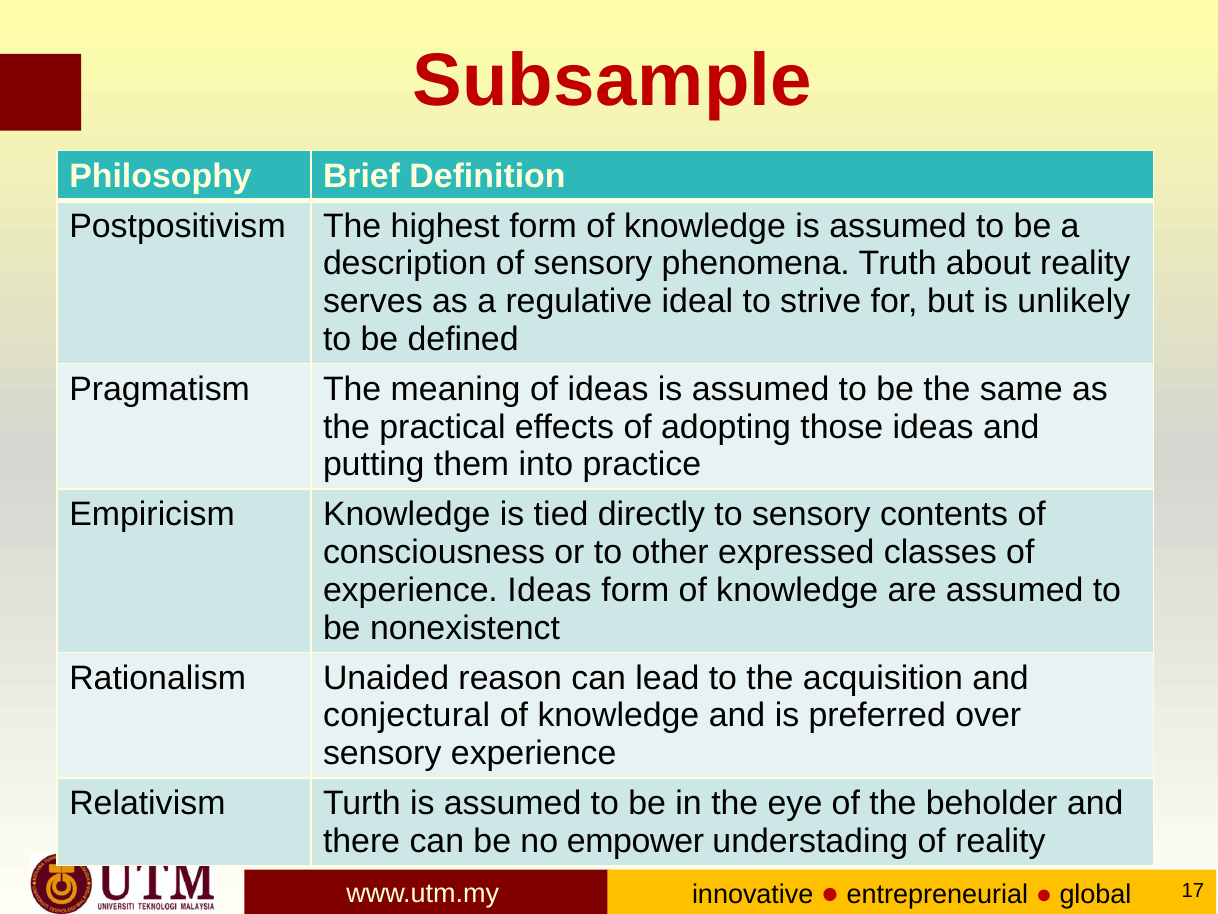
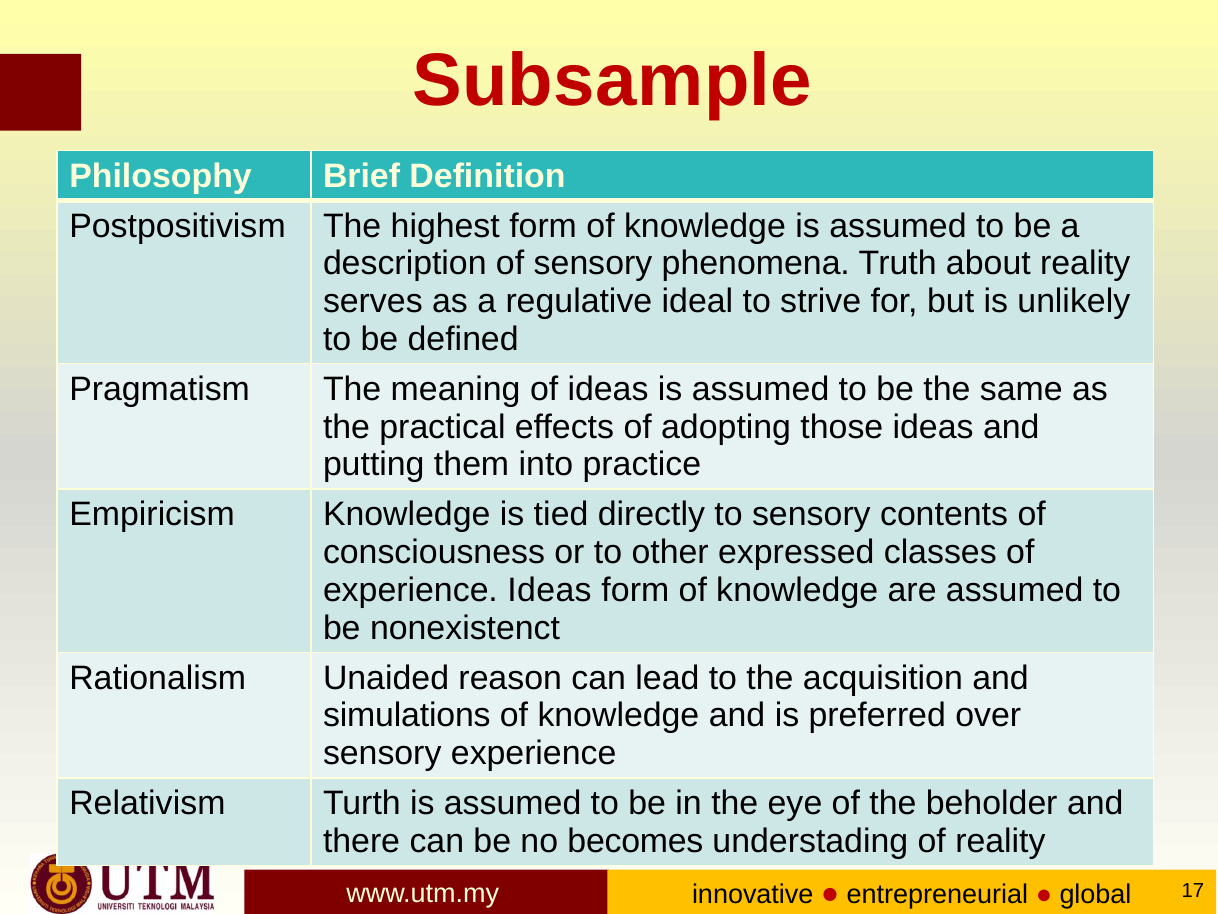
conjectural: conjectural -> simulations
empower: empower -> becomes
